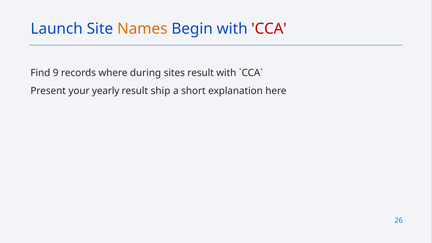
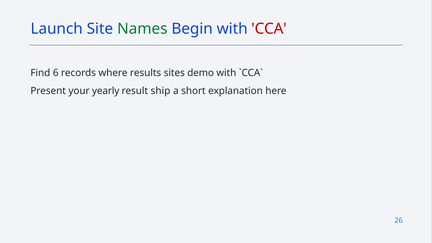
Names colour: orange -> green
9: 9 -> 6
during: during -> results
sites result: result -> demo
